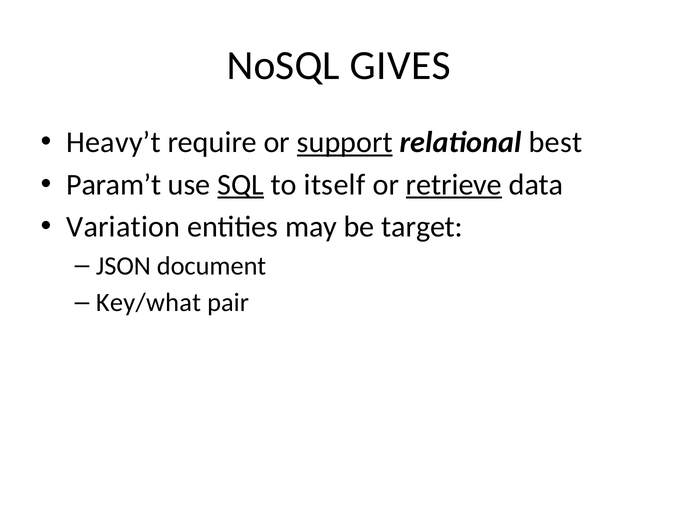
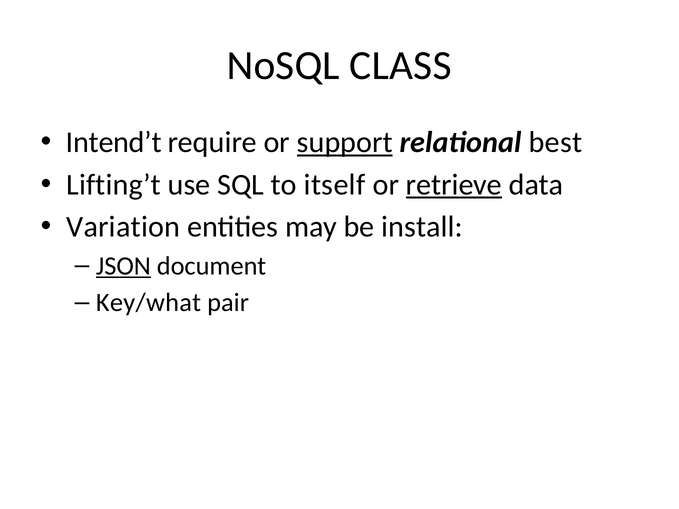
GIVES: GIVES -> CLASS
Heavy’t: Heavy’t -> Intend’t
Param’t: Param’t -> Lifting’t
SQL underline: present -> none
target: target -> install
JSON underline: none -> present
